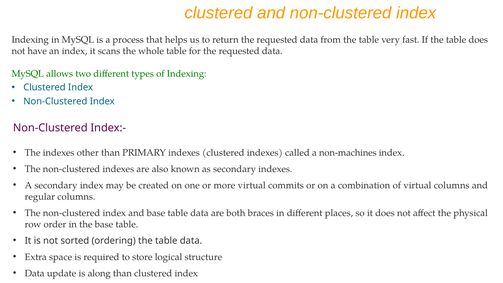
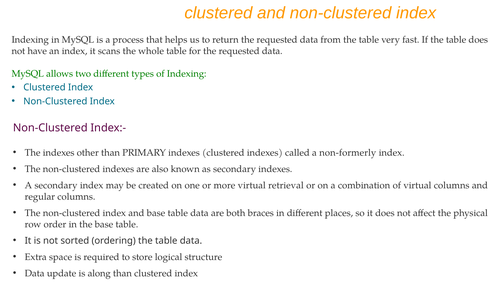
non-machines: non-machines -> non-formerly
commits: commits -> retrieval
